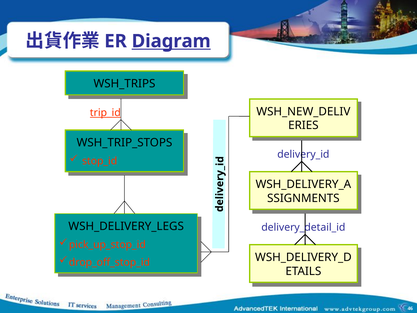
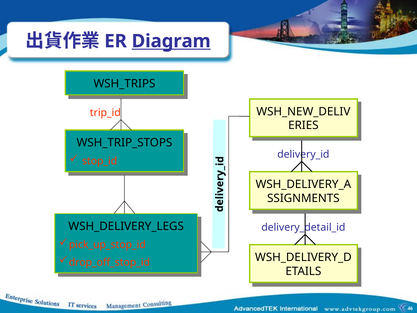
trip_id underline: present -> none
